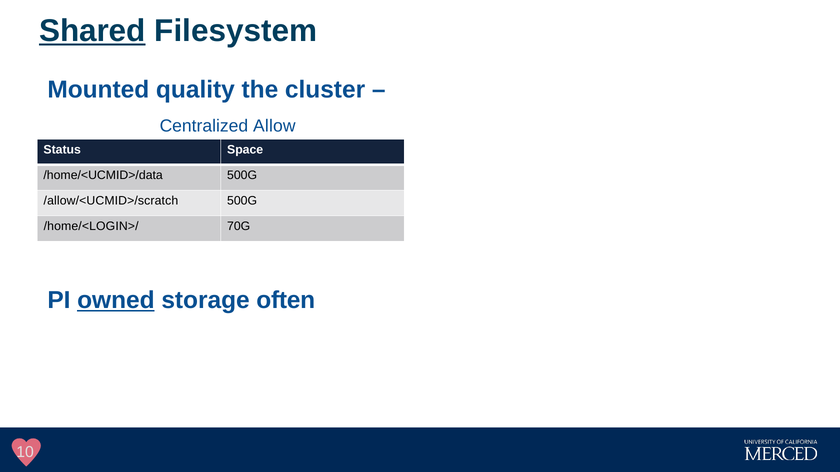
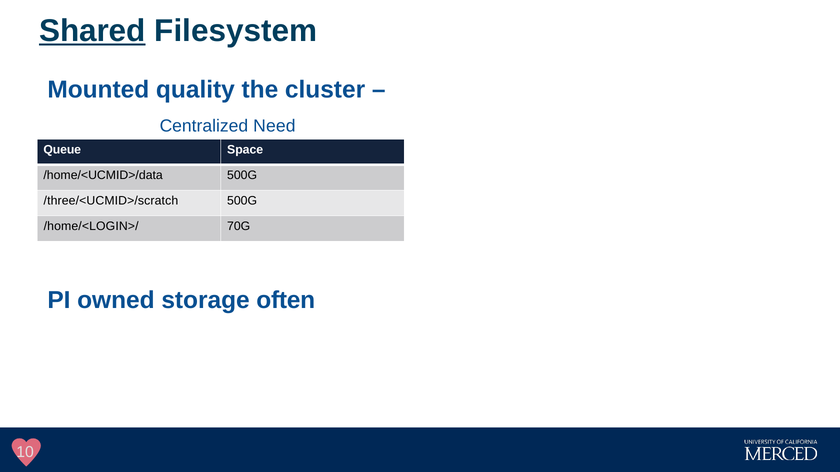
Allow: Allow -> Need
Status: Status -> Queue
/allow/<UCMID>/scratch: /allow/<UCMID>/scratch -> /three/<UCMID>/scratch
owned underline: present -> none
